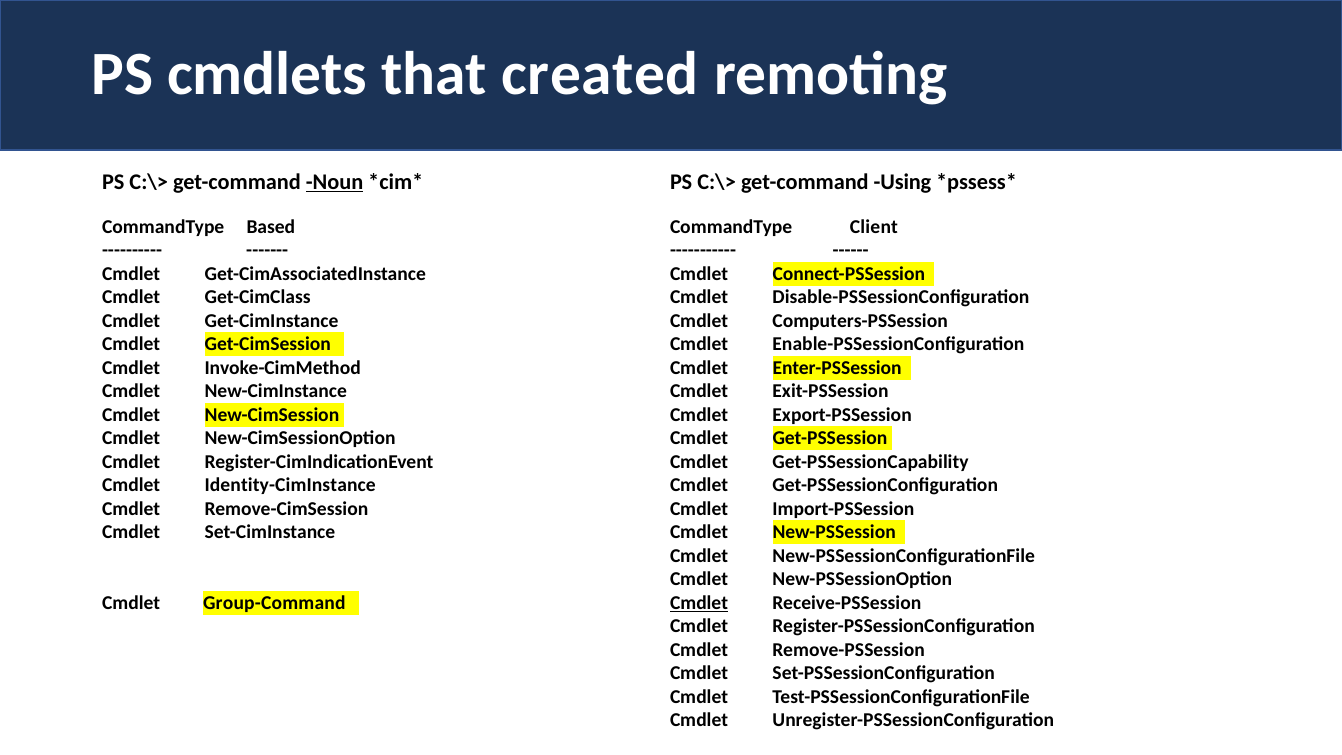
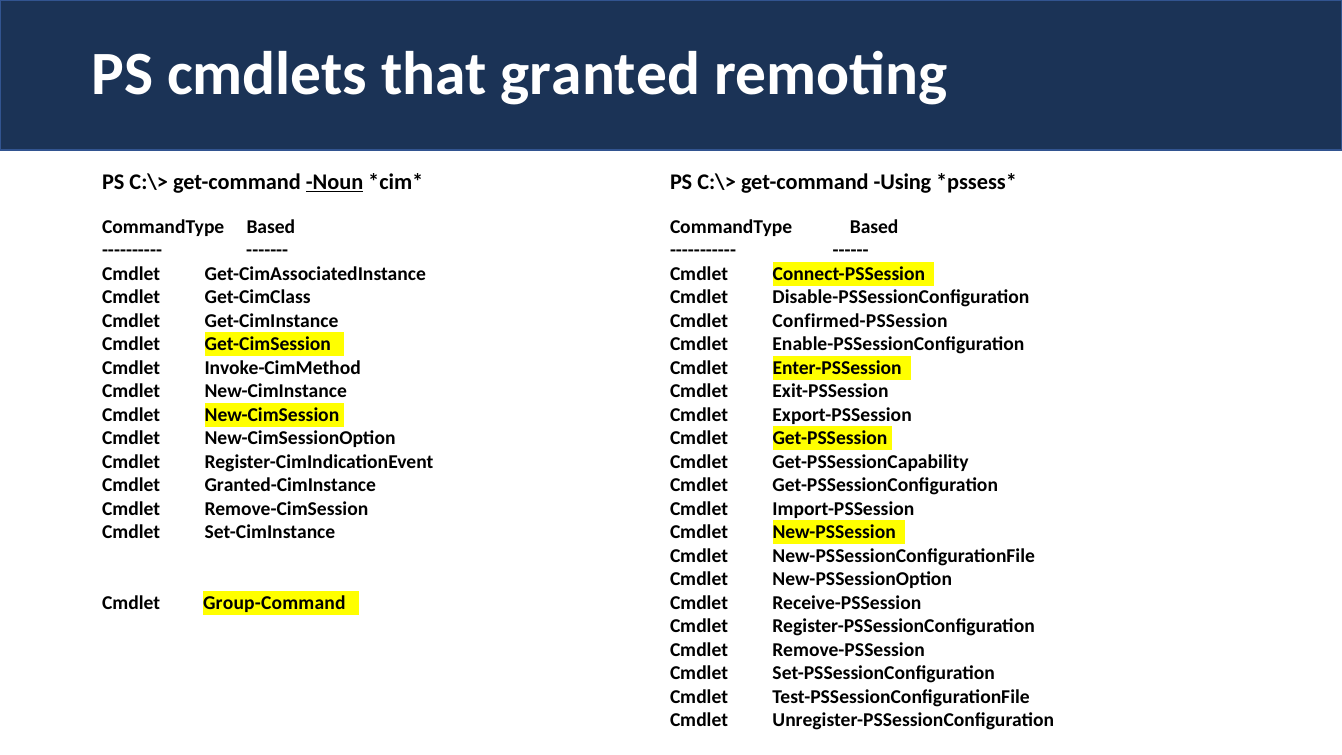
created: created -> granted
Client at (874, 227): Client -> Based
Computers-PSSession: Computers-PSSession -> Confirmed-PSSession
Identity-CimInstance: Identity-CimInstance -> Granted-CimInstance
Cmdlet at (699, 603) underline: present -> none
